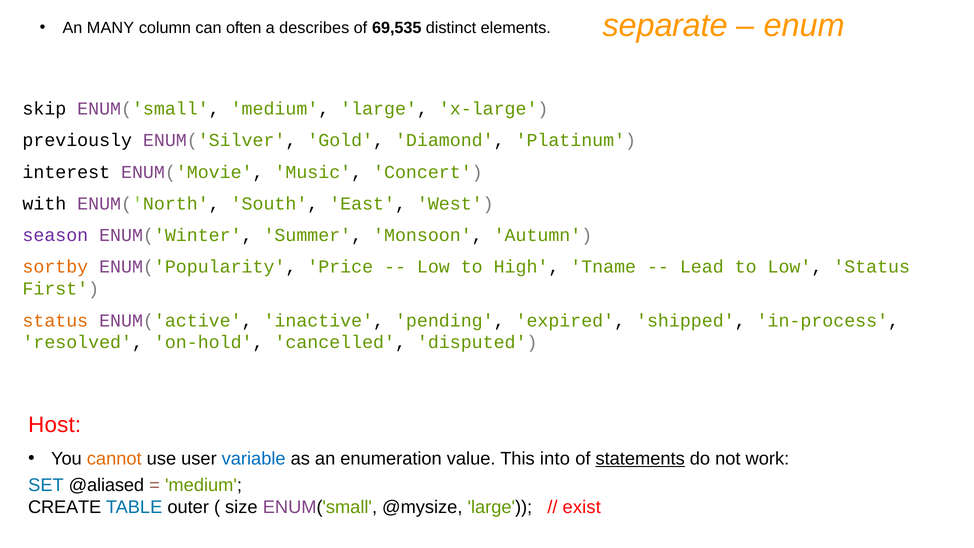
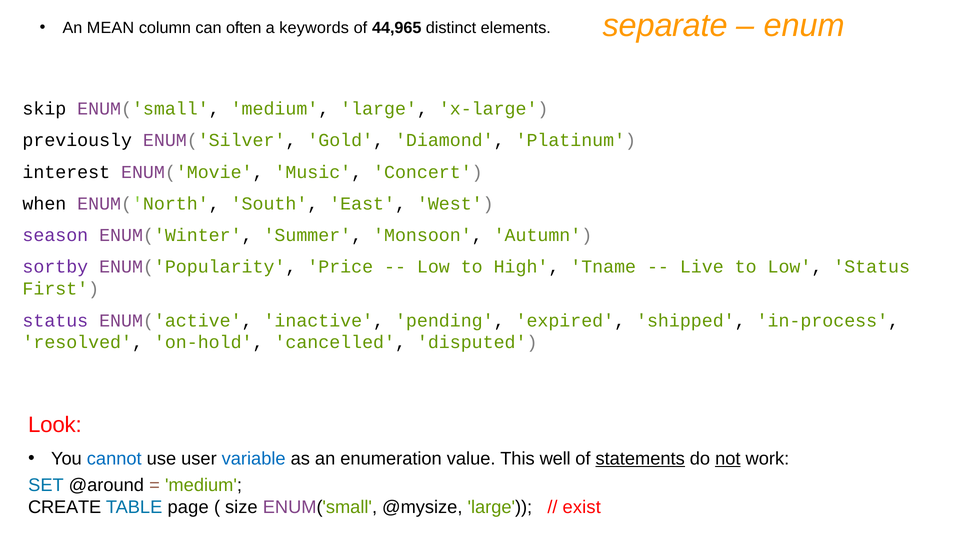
MANY: MANY -> MEAN
describes: describes -> keywords
69,535: 69,535 -> 44,965
with: with -> when
sortby colour: orange -> purple
Lead: Lead -> Live
status at (55, 320) colour: orange -> purple
Host: Host -> Look
cannot colour: orange -> blue
into: into -> well
not underline: none -> present
@aliased: @aliased -> @around
outer: outer -> page
